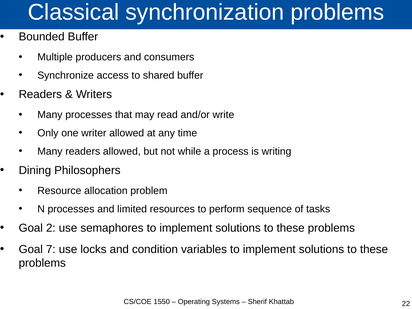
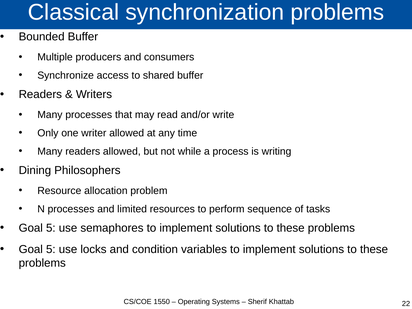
2 at (51, 228): 2 -> 5
7 at (51, 249): 7 -> 5
